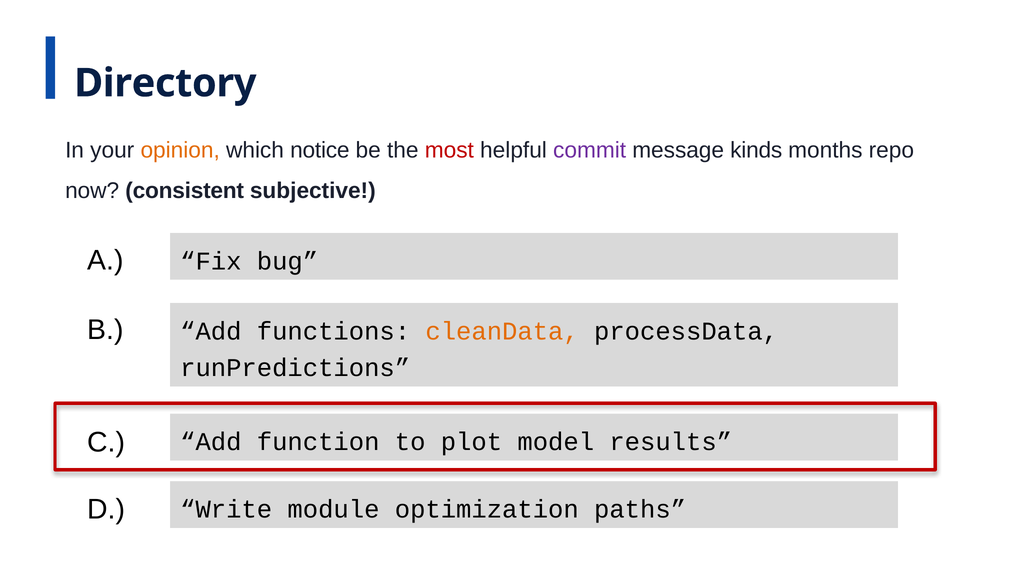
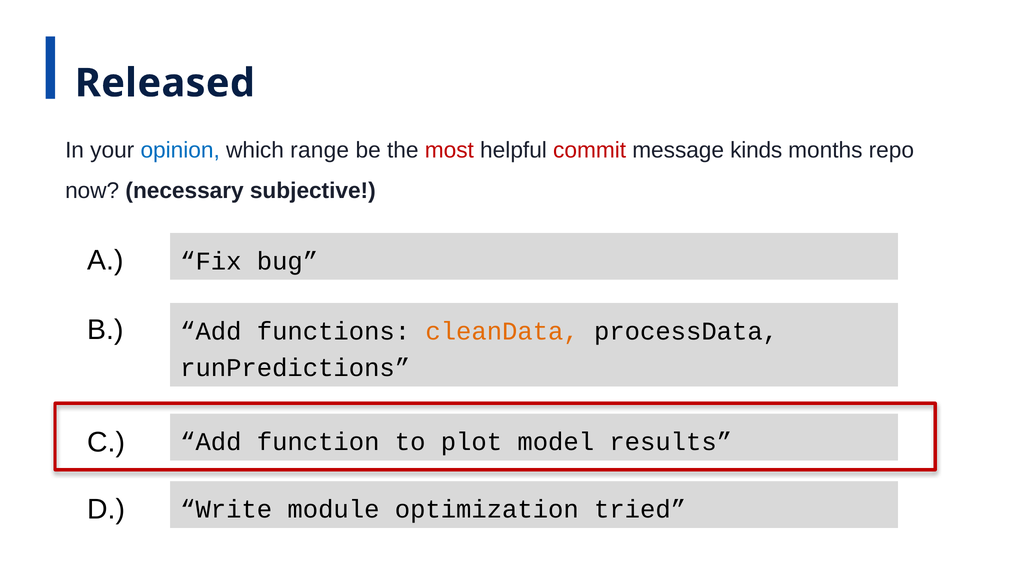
Directory: Directory -> Released
opinion colour: orange -> blue
notice: notice -> range
commit colour: purple -> red
consistent: consistent -> necessary
paths: paths -> tried
